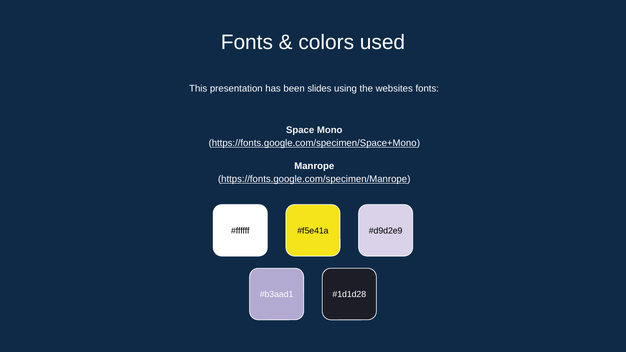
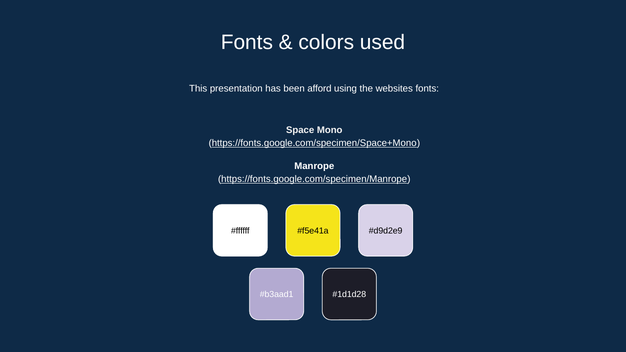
slides: slides -> afford
